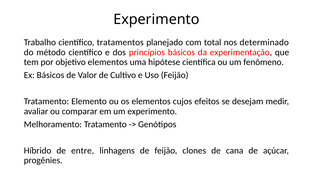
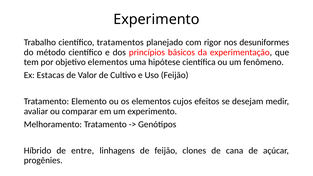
total: total -> rigor
determinado: determinado -> desuniformes
Ex Básicos: Básicos -> Estacas
